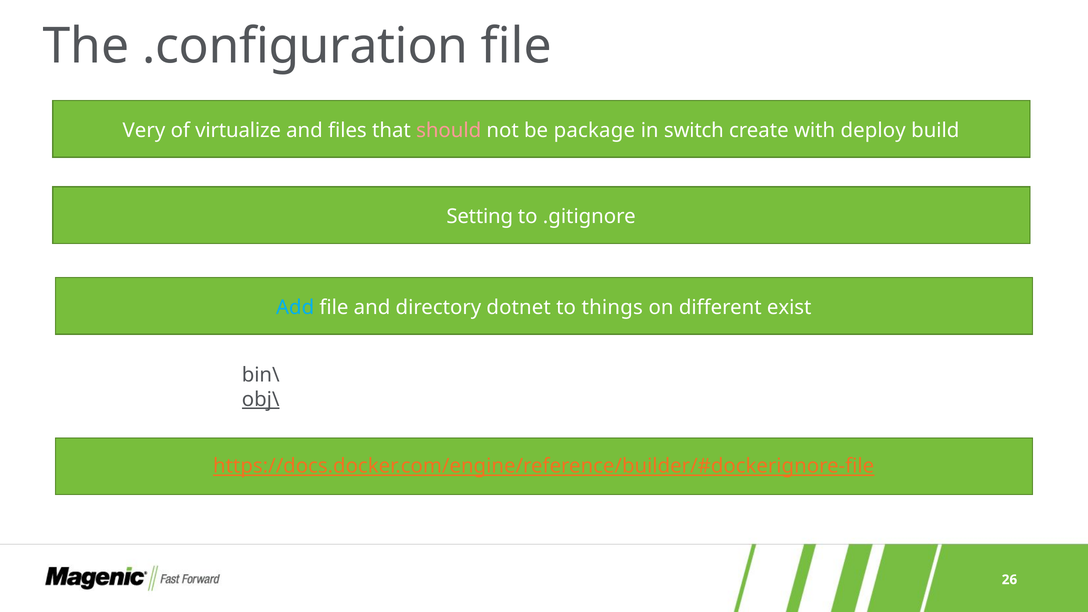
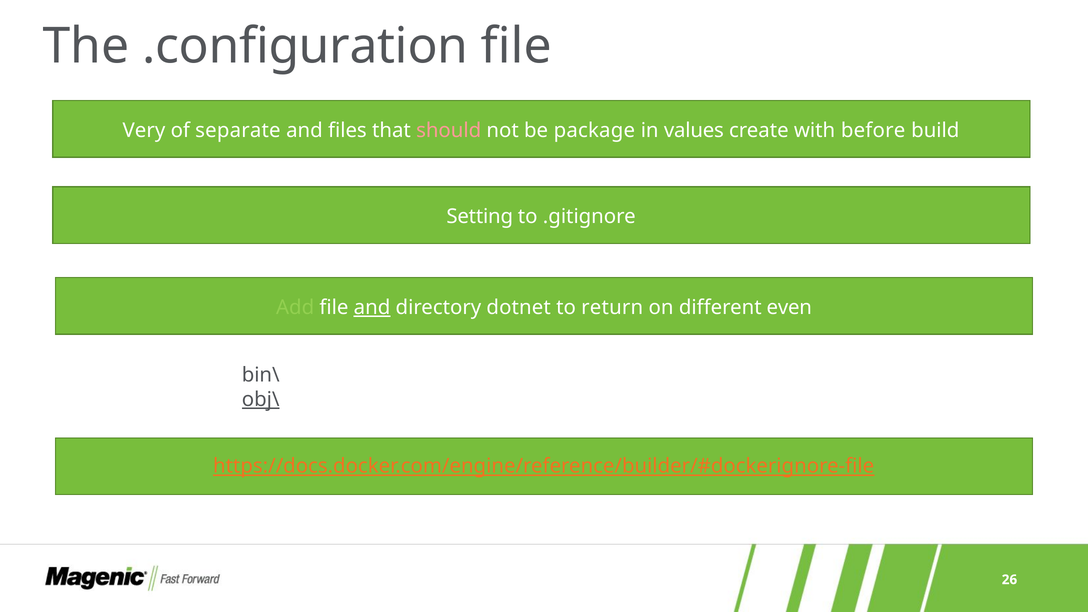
virtualize: virtualize -> separate
switch: switch -> values
deploy: deploy -> before
Add colour: light blue -> light green
and at (372, 307) underline: none -> present
things: things -> return
exist: exist -> even
